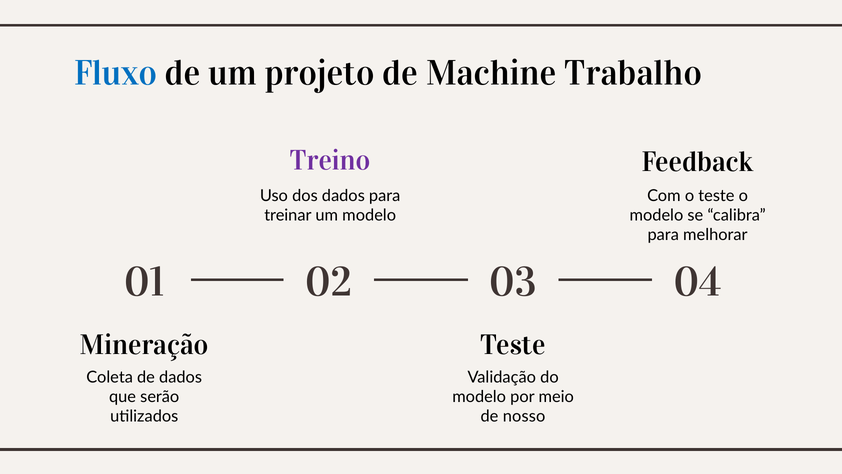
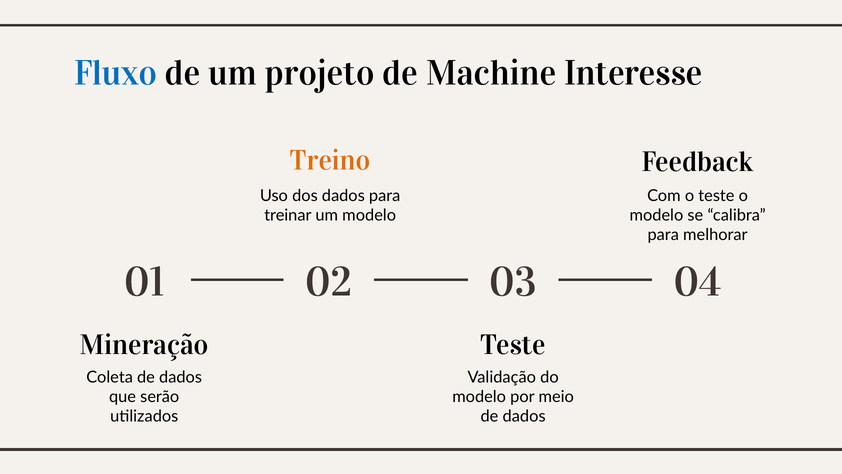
Trabalho: Trabalho -> Interesse
Treino colour: purple -> orange
nosso at (524, 416): nosso -> dados
